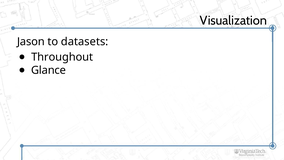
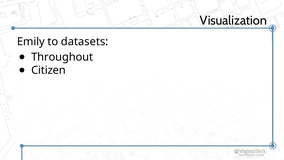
Jason: Jason -> Emily
Glance: Glance -> Citizen
